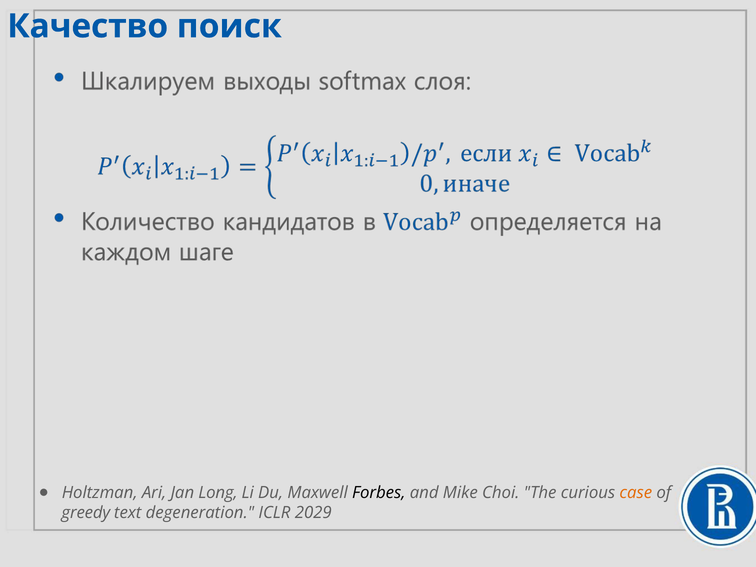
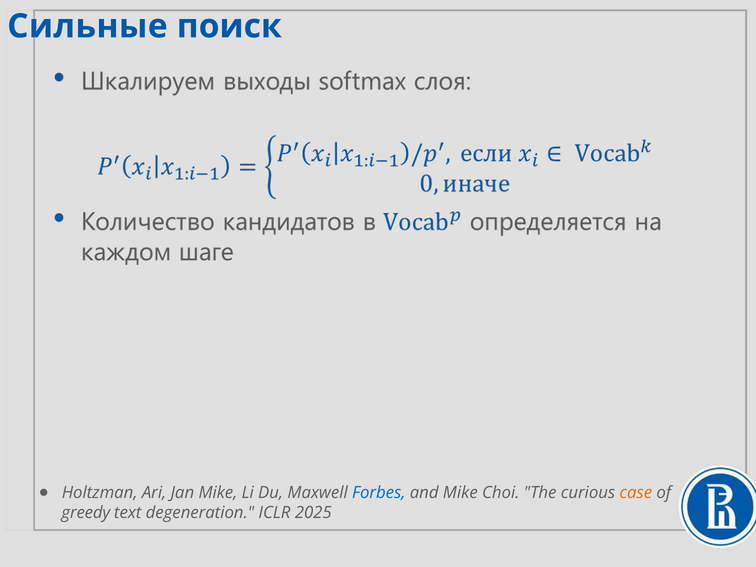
Качество: Качество -> Сильные
Jan Long: Long -> Mike
Forbes colour: black -> blue
2029: 2029 -> 2025
